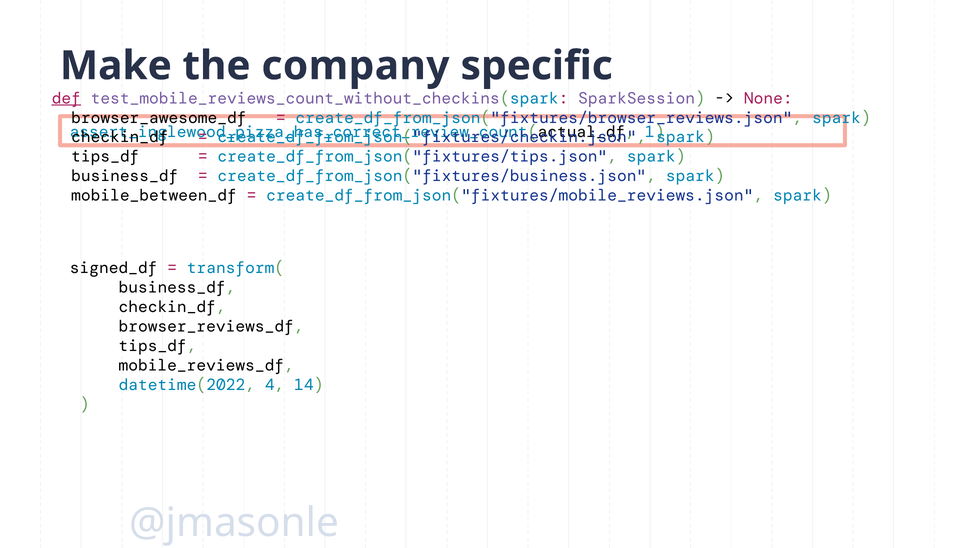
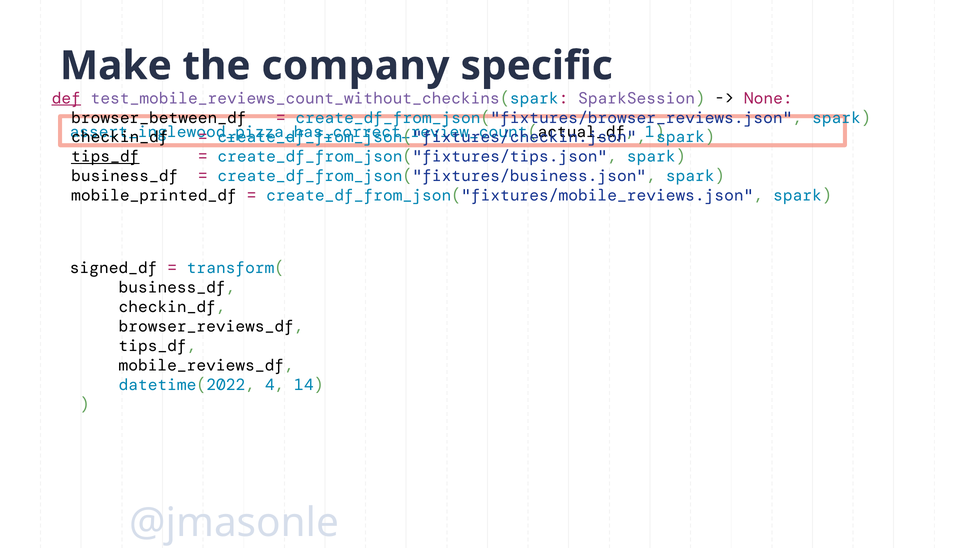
browser_awesome_df: browser_awesome_df -> browser_between_df
tips_df at (105, 157) underline: none -> present
mobile_between_df: mobile_between_df -> mobile_printed_df
